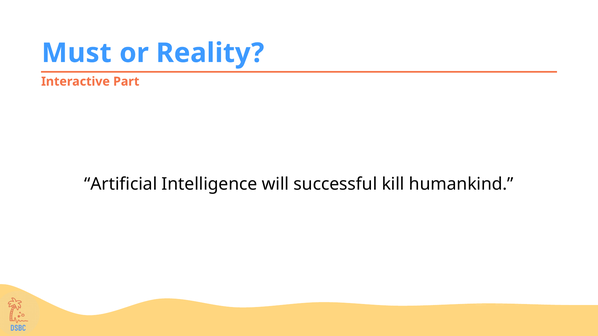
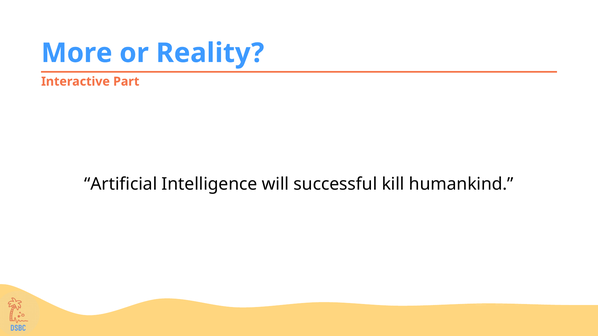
Must: Must -> More
